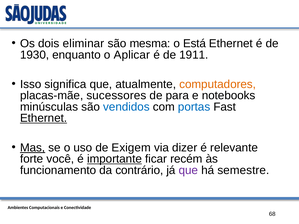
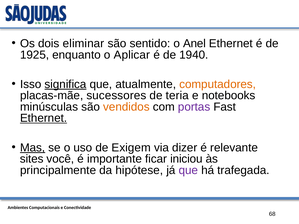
mesma: mesma -> sentido
Está: Está -> Anel
1930: 1930 -> 1925
1911: 1911 -> 1940
significa underline: none -> present
para: para -> teria
vendidos colour: blue -> orange
portas colour: blue -> purple
forte: forte -> sites
importante underline: present -> none
recém: recém -> iniciou
funcionamento: funcionamento -> principalmente
contrário: contrário -> hipótese
semestre: semestre -> trafegada
